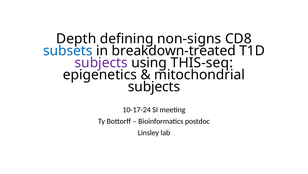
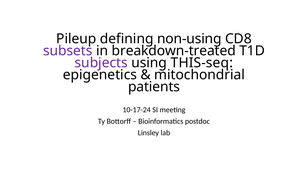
Depth: Depth -> Pileup
non-signs: non-signs -> non-using
subsets colour: blue -> purple
subjects at (154, 86): subjects -> patients
